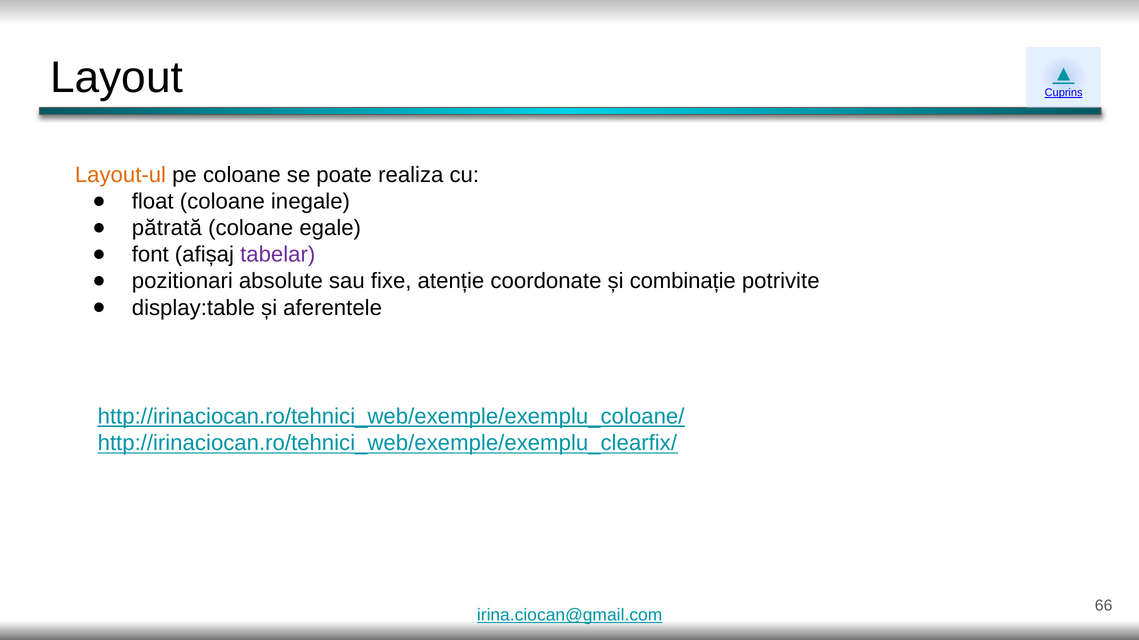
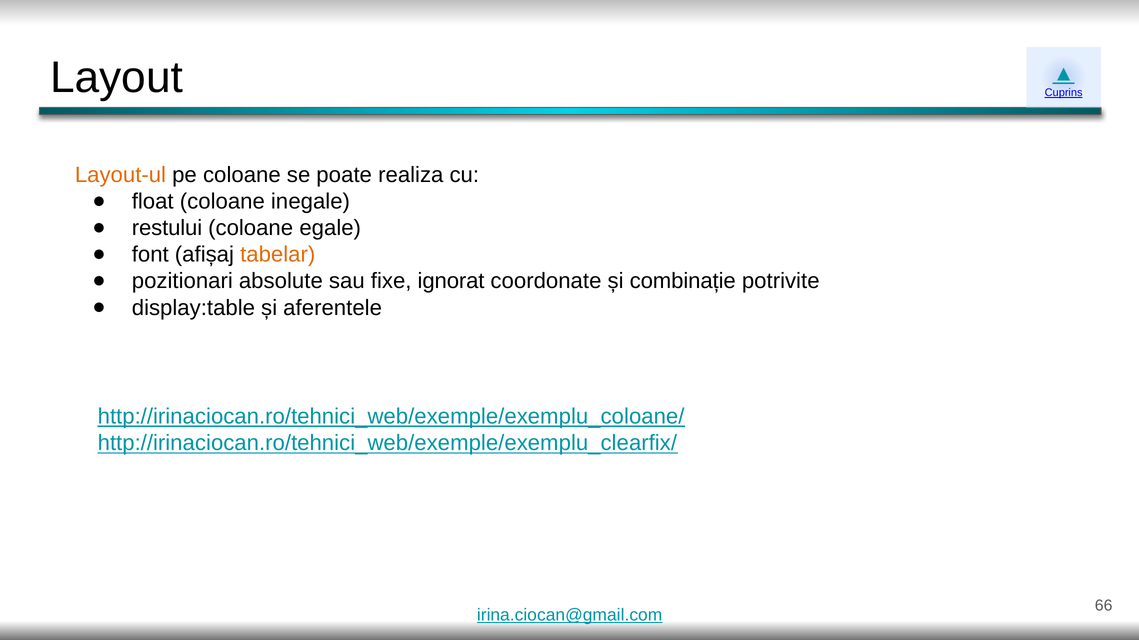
pătrată: pătrată -> restului
tabelar colour: purple -> orange
atenție: atenție -> ignorat
